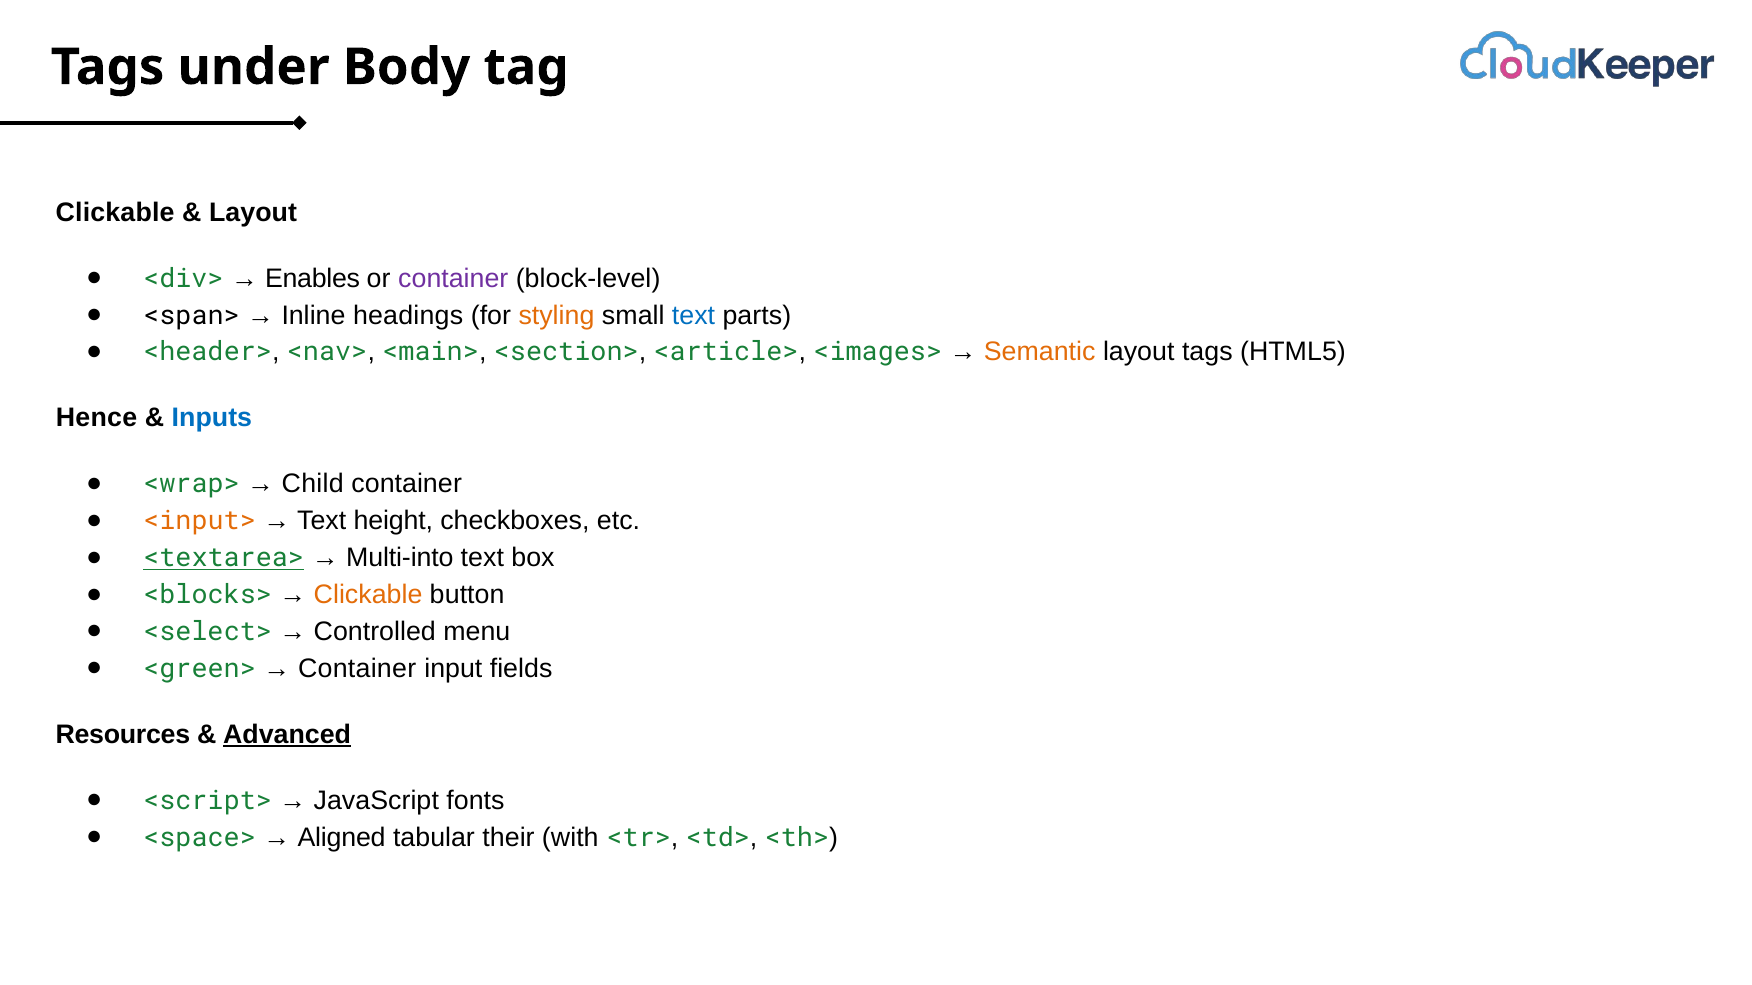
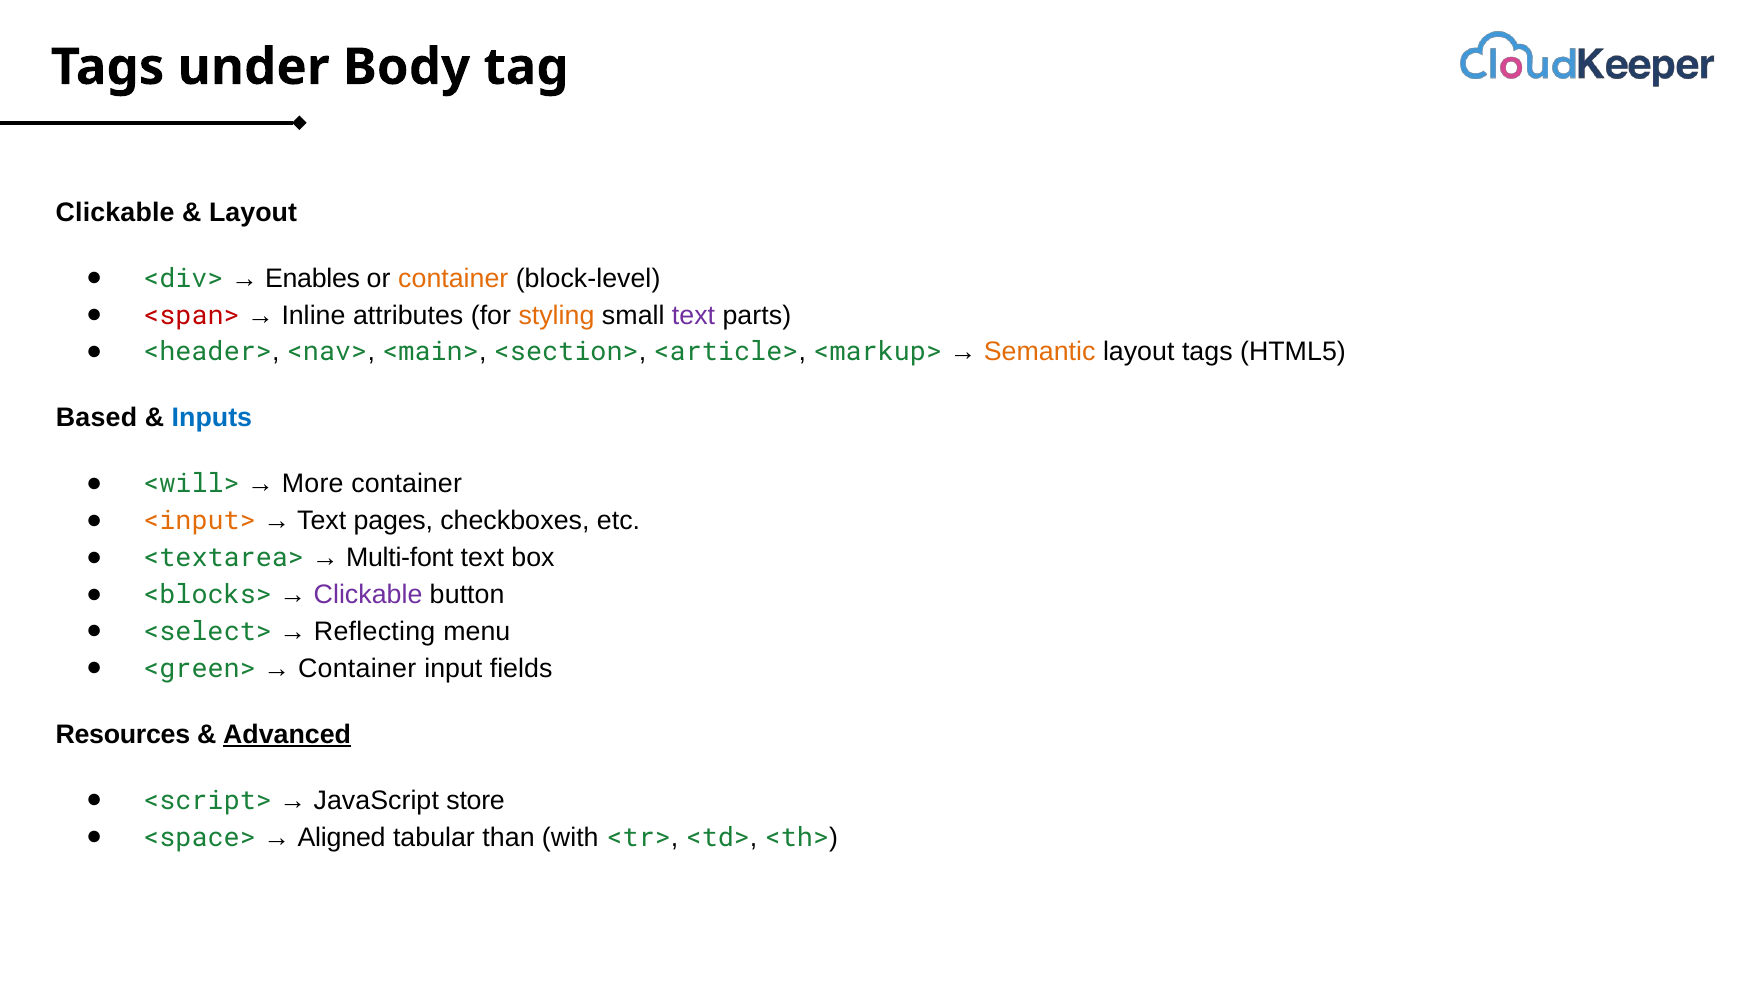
container at (453, 278) colour: purple -> orange
<span> colour: black -> red
headings: headings -> attributes
text at (694, 315) colour: blue -> purple
<images>: <images> -> <markup>
Hence: Hence -> Based
<wrap>: <wrap> -> <will>
Child: Child -> More
height: height -> pages
<textarea> underline: present -> none
Multi-into: Multi-into -> Multi-font
Clickable at (368, 595) colour: orange -> purple
Controlled: Controlled -> Reflecting
fonts: fonts -> store
their: their -> than
